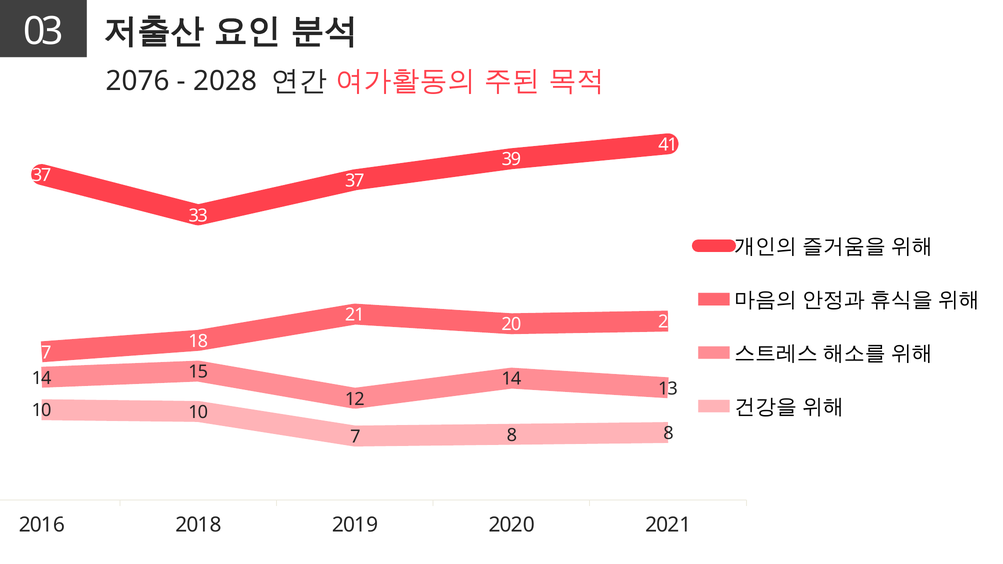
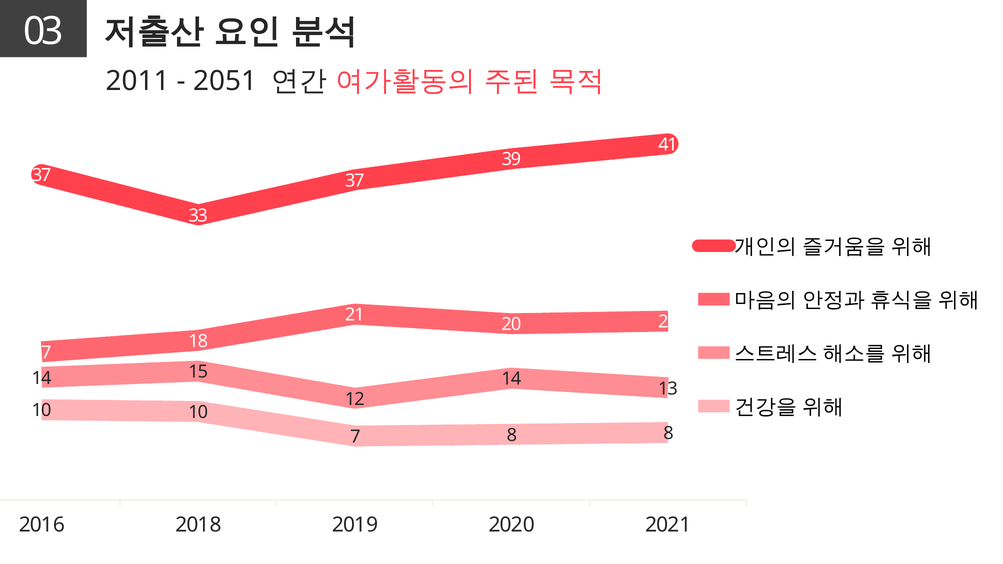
2076: 2076 -> 2011
2028: 2028 -> 2051
